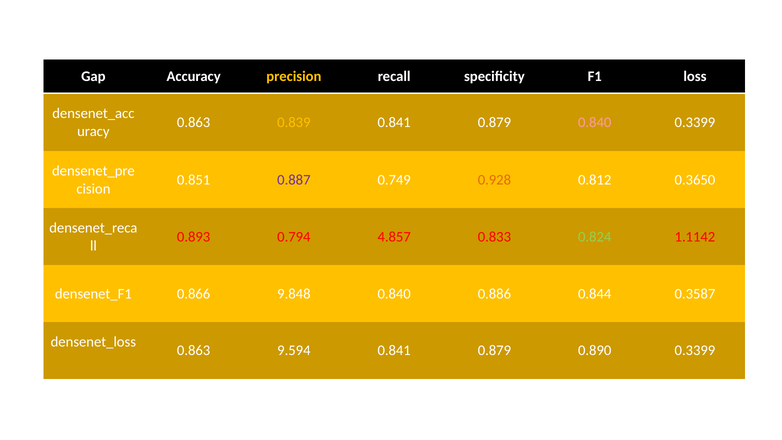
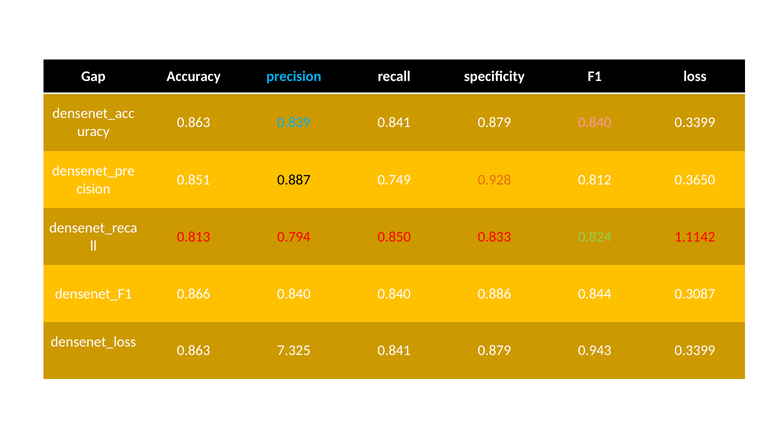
precision colour: yellow -> light blue
0.839 colour: yellow -> light blue
0.887 colour: purple -> black
0.893: 0.893 -> 0.813
4.857: 4.857 -> 0.850
0.866 9.848: 9.848 -> 0.840
0.3587: 0.3587 -> 0.3087
9.594: 9.594 -> 7.325
0.890: 0.890 -> 0.943
